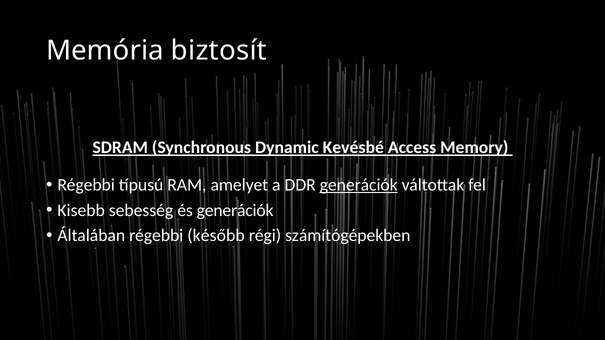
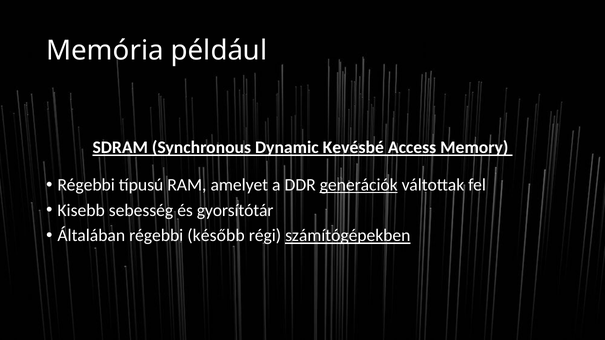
biztosít: biztosít -> például
és generációk: generációk -> gyorsítótár
számítógépekben underline: none -> present
